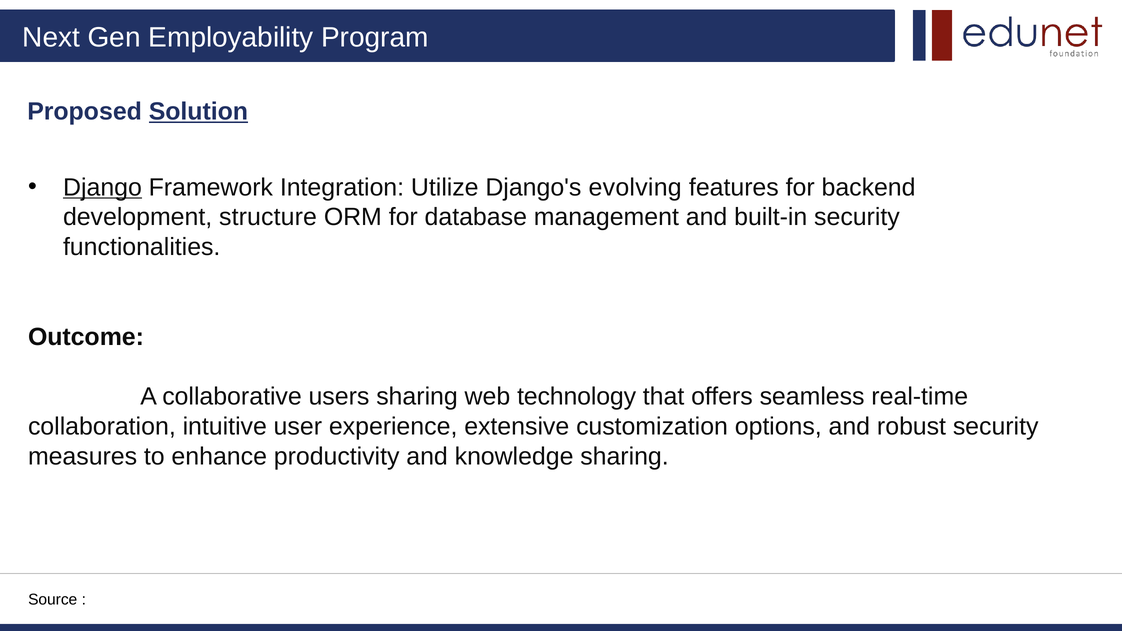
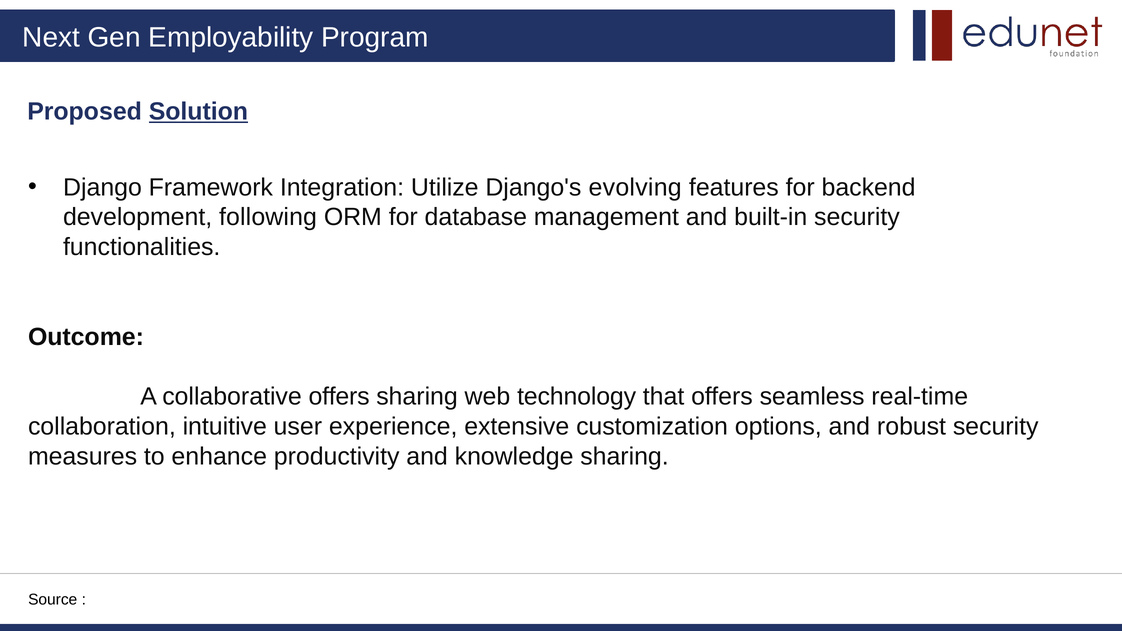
Django underline: present -> none
structure: structure -> following
collaborative users: users -> offers
